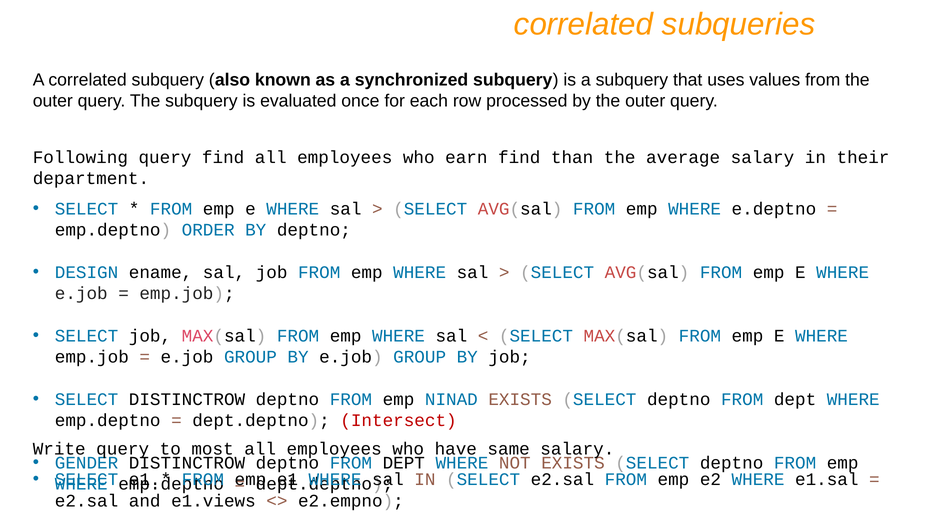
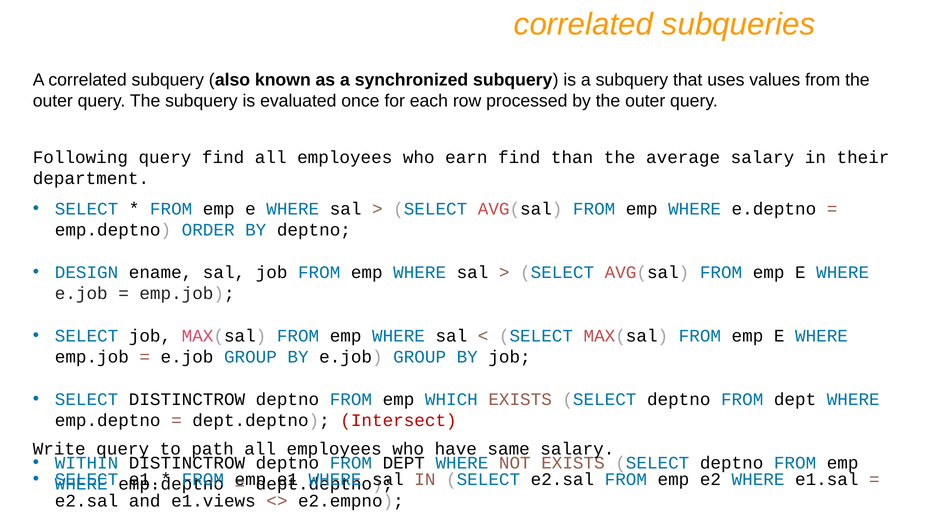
NINAD: NINAD -> WHICH
most: most -> path
GENDER: GENDER -> WITHIN
